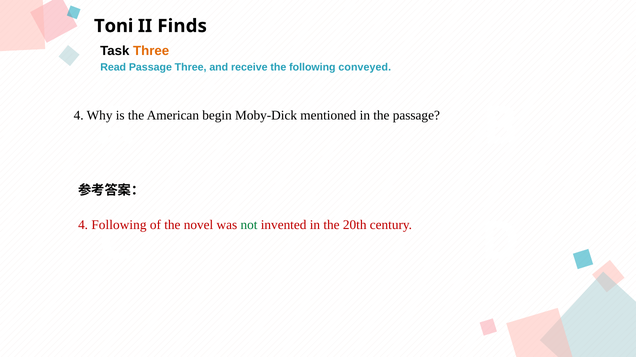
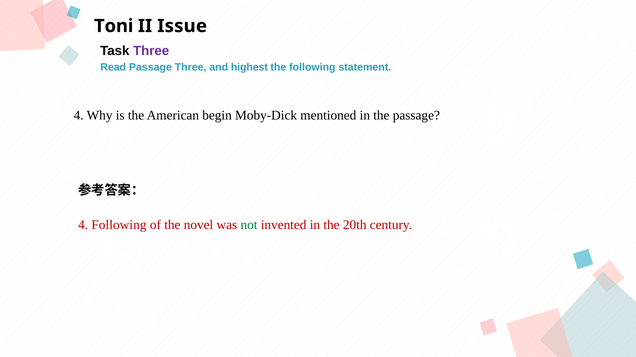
Finds: Finds -> Issue
Three at (151, 51) colour: orange -> purple
receive: receive -> highest
conveyed: conveyed -> statement
